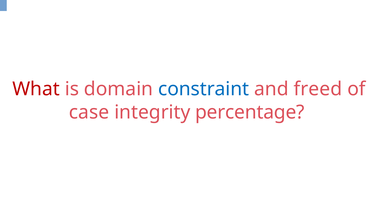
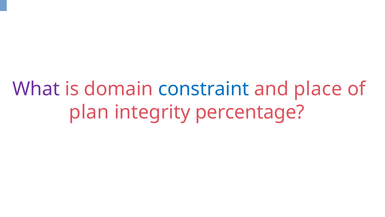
What colour: red -> purple
freed: freed -> place
case: case -> plan
